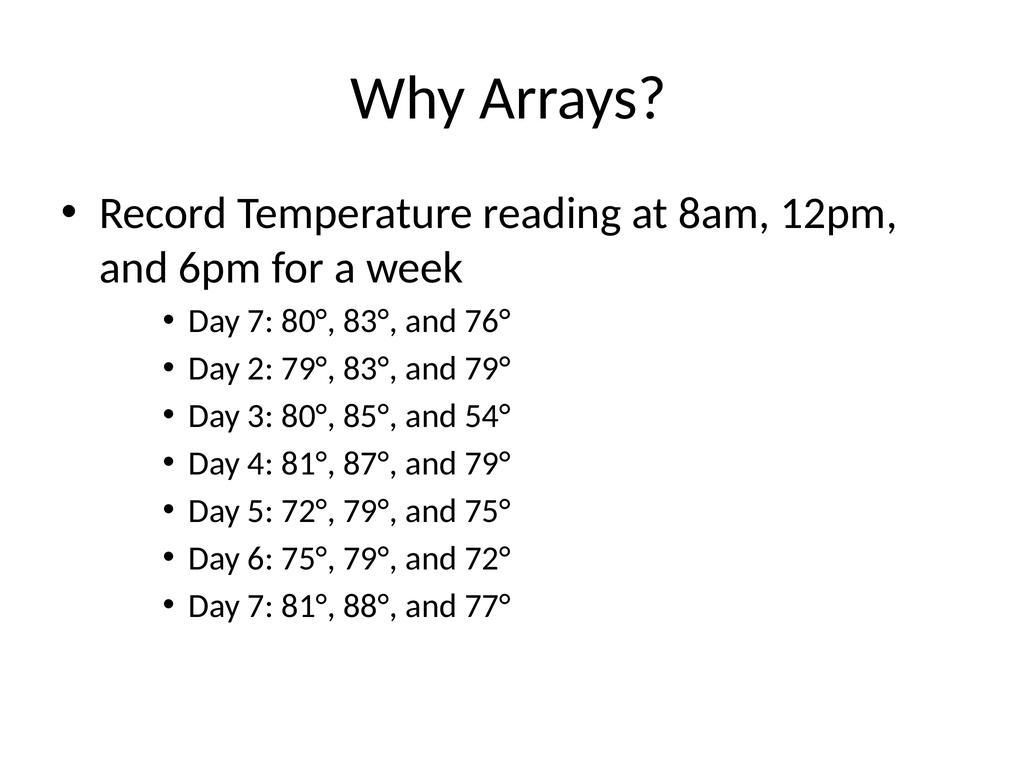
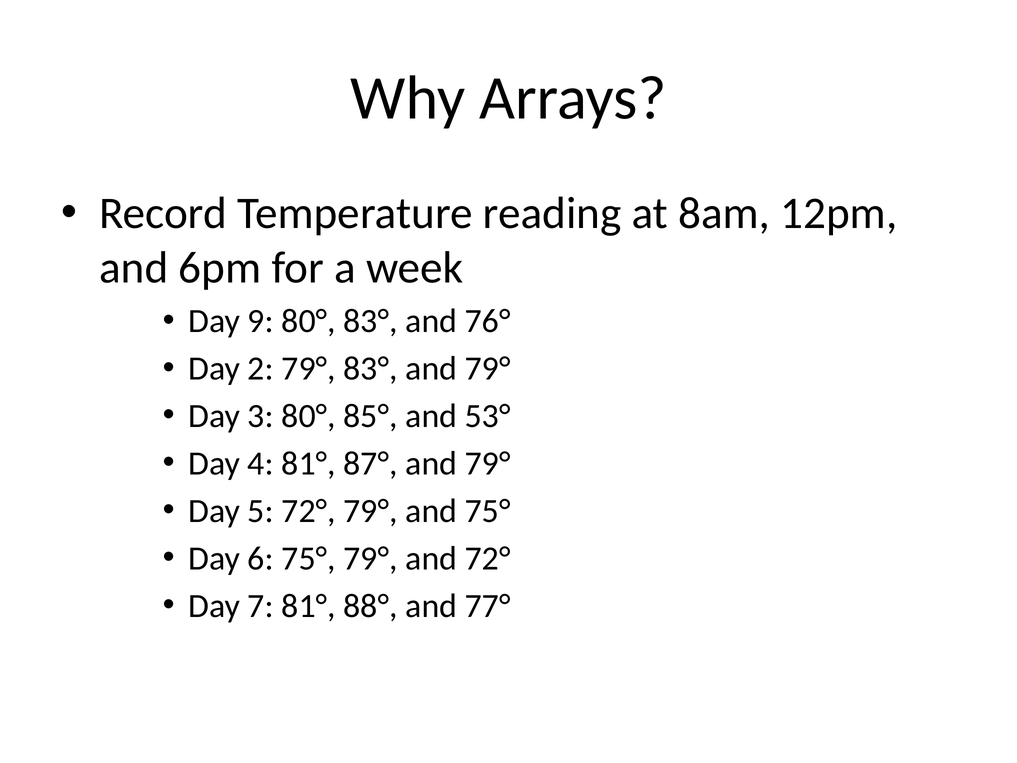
7 at (261, 321): 7 -> 9
54°: 54° -> 53°
